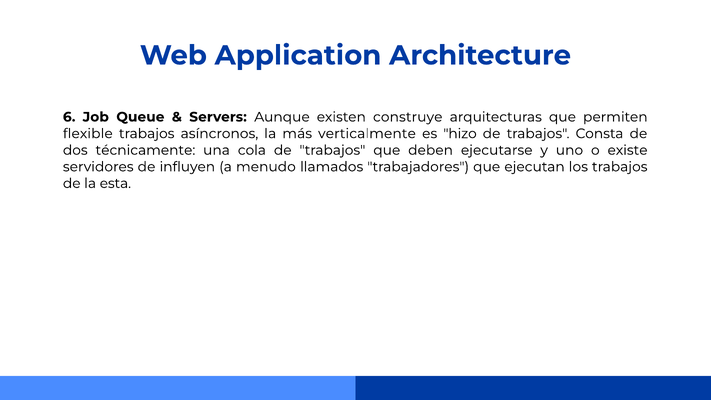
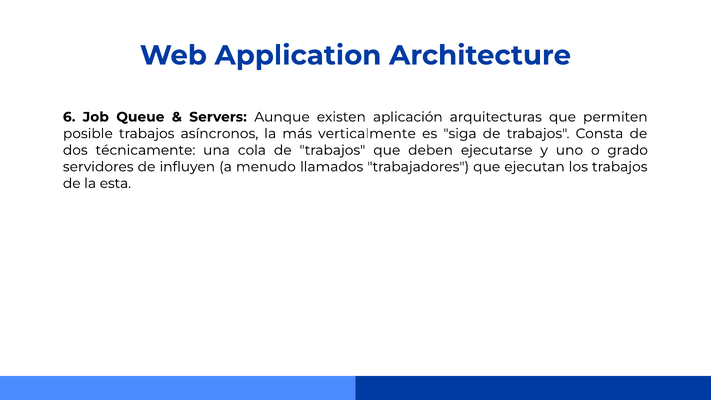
construye: construye -> aplicación
flexible: flexible -> posible
hizo: hizo -> siga
existe: existe -> grado
